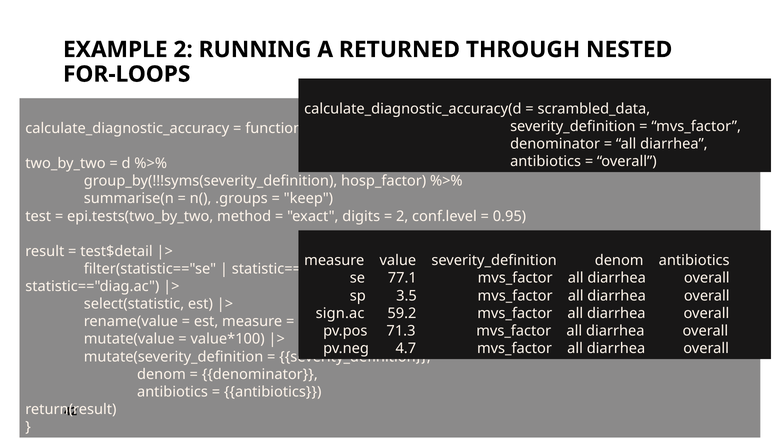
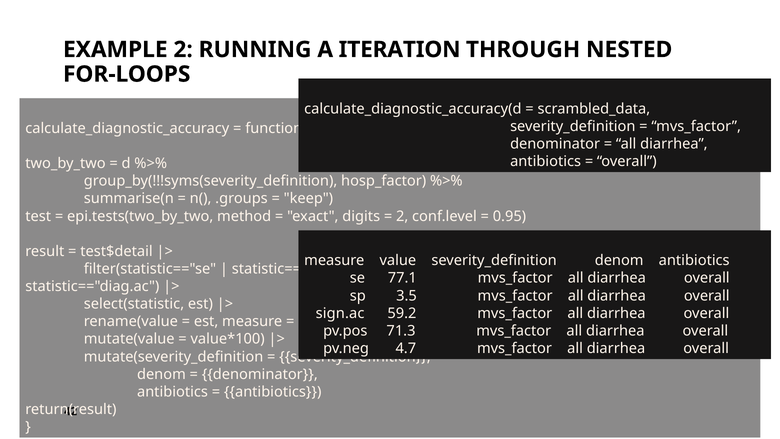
RETURNED: RETURNED -> ITERATION
